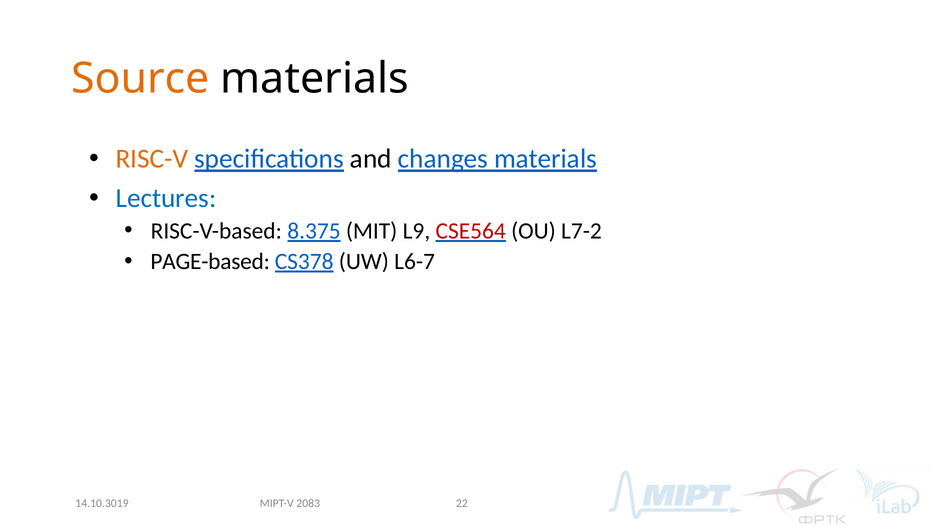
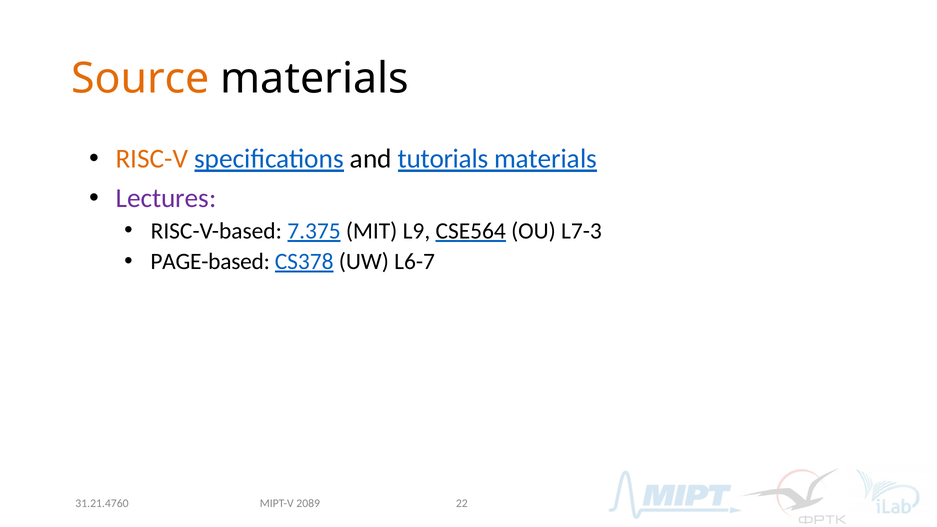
changes: changes -> tutorials
Lectures colour: blue -> purple
8.375: 8.375 -> 7.375
CSE564 colour: red -> black
L7-2: L7-2 -> L7-3
2083: 2083 -> 2089
14.10.3019: 14.10.3019 -> 31.21.4760
